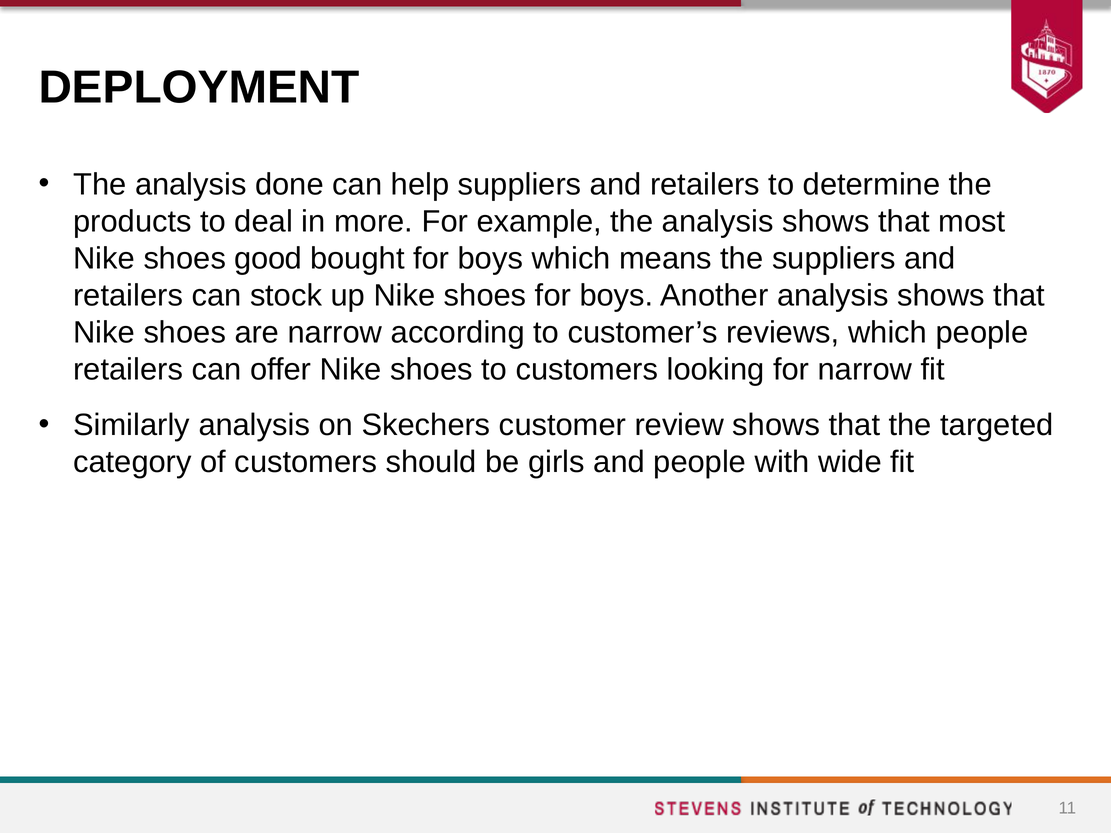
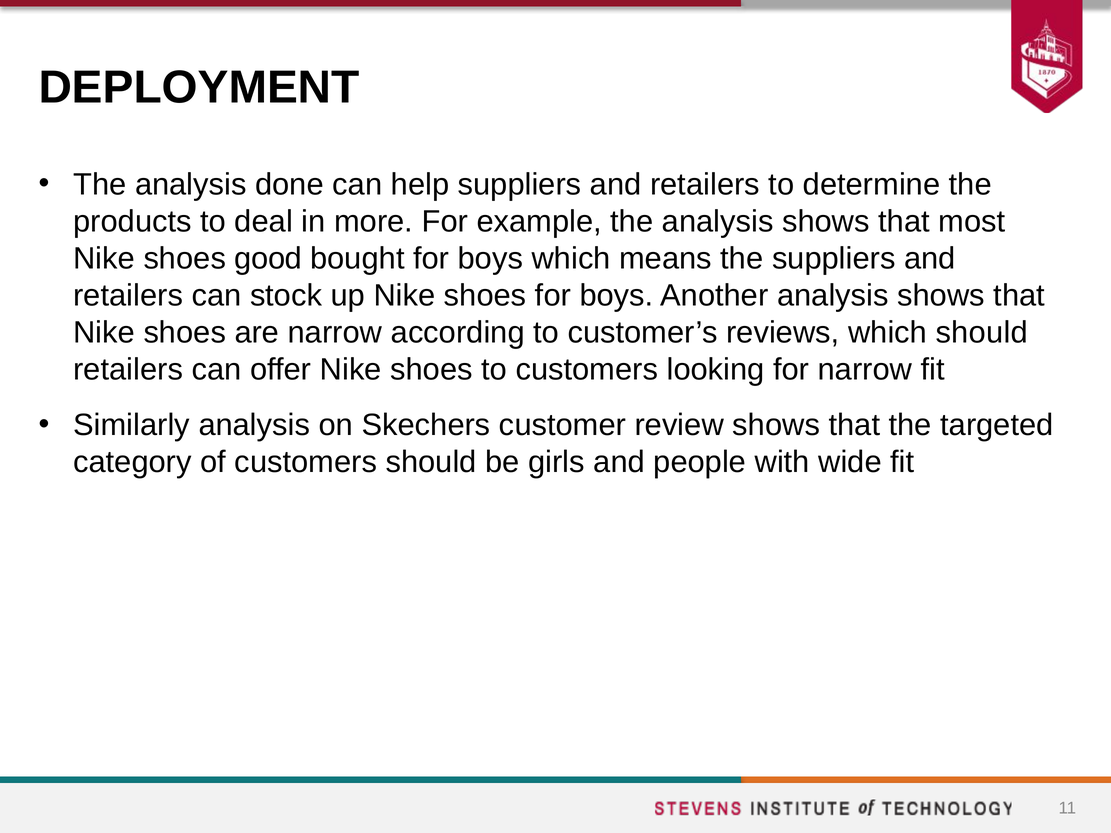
which people: people -> should
